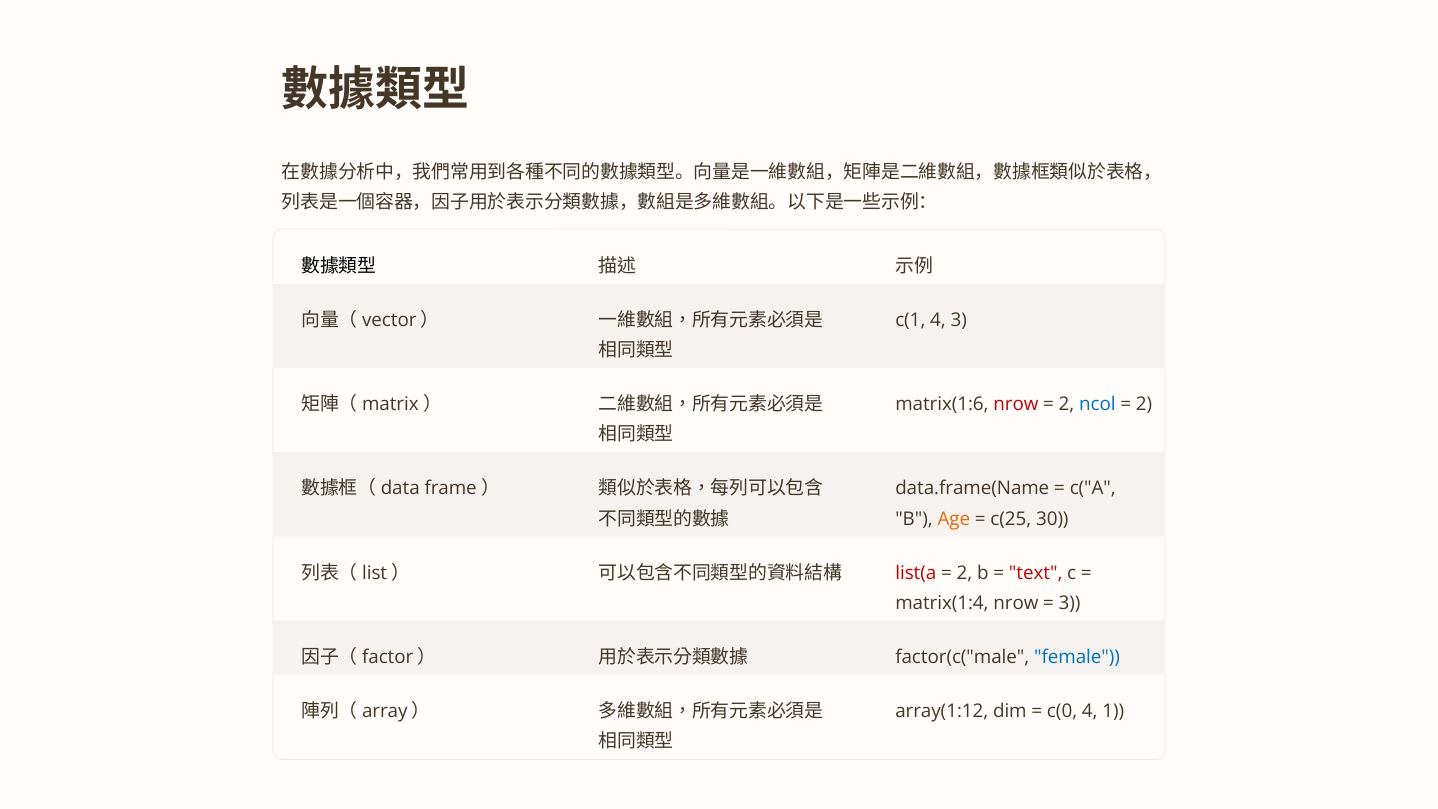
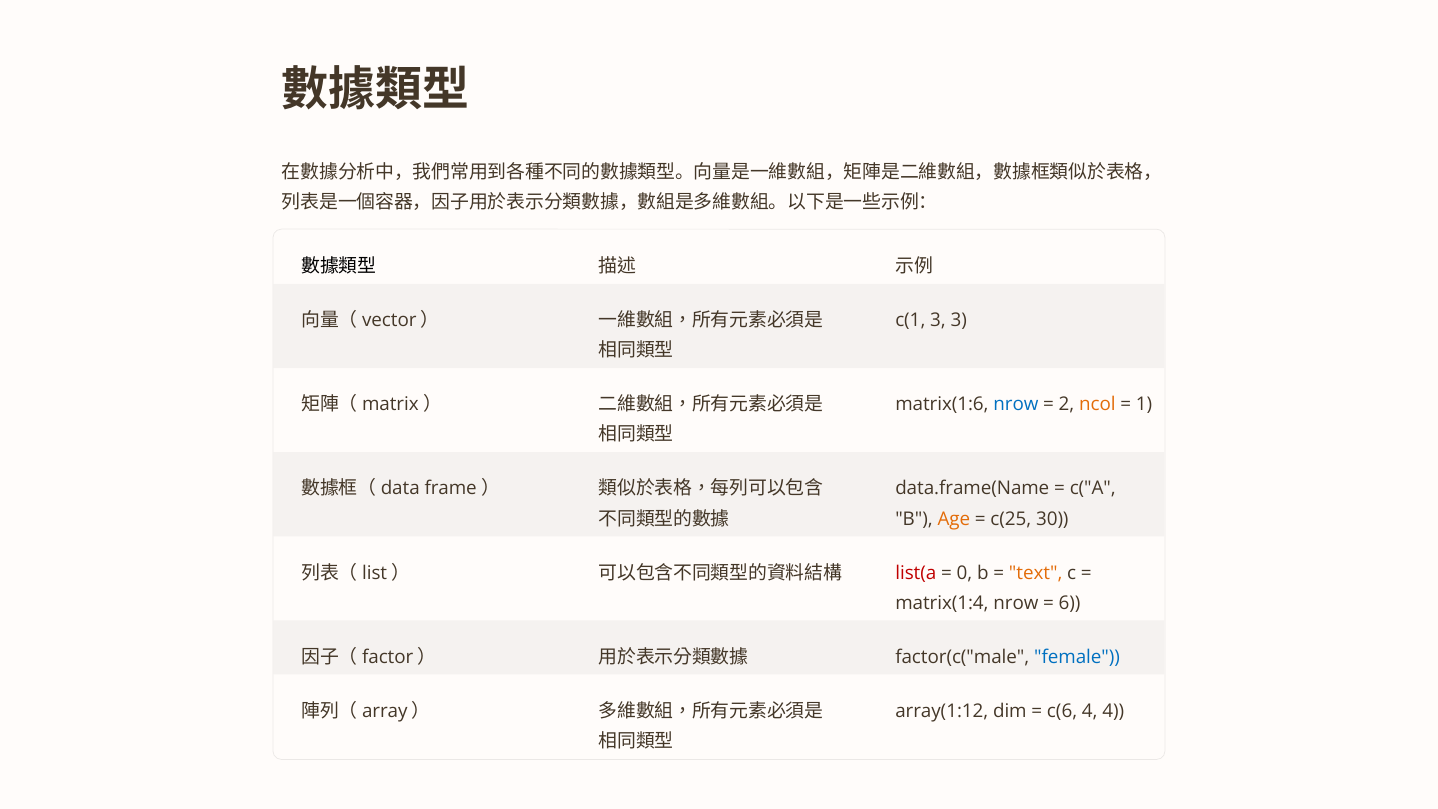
c(1 4: 4 -> 3
nrow at (1016, 405) colour: red -> blue
ncol colour: blue -> orange
2 at (1144, 405): 2 -> 1
2 at (964, 573): 2 -> 0
text colour: red -> orange
3 at (1070, 603): 3 -> 6
c(0: c(0 -> c(6
4 1: 1 -> 4
